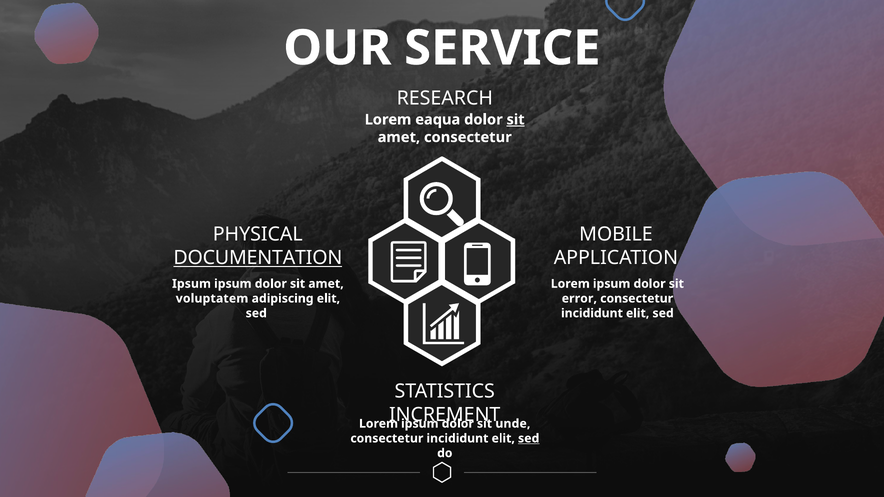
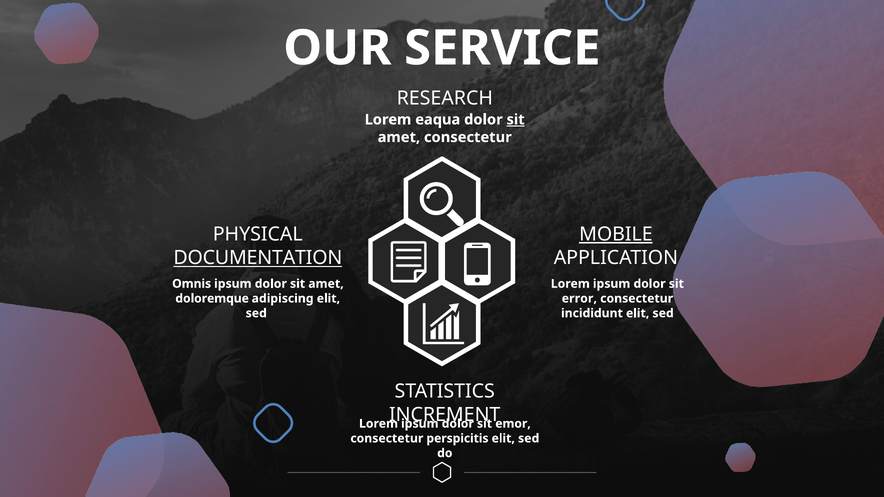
MOBILE underline: none -> present
Ipsum at (192, 284): Ipsum -> Omnis
voluptatem: voluptatem -> doloremque
unde: unde -> emor
incididunt at (457, 439): incididunt -> perspicitis
sed at (529, 439) underline: present -> none
